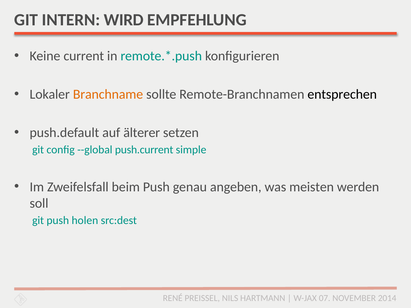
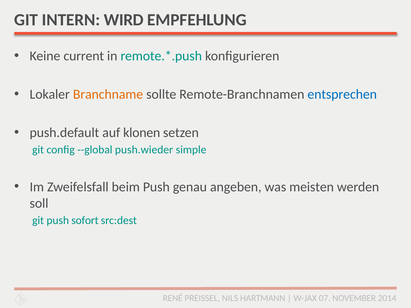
entsprechen colour: black -> blue
älterer: älterer -> klonen
push.current: push.current -> push.wieder
holen: holen -> sofort
